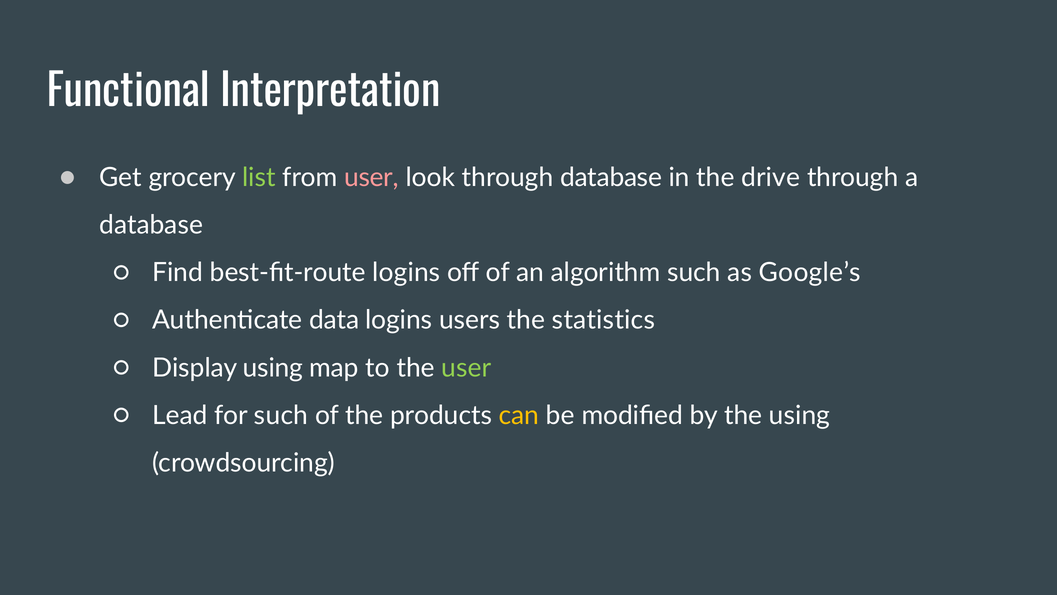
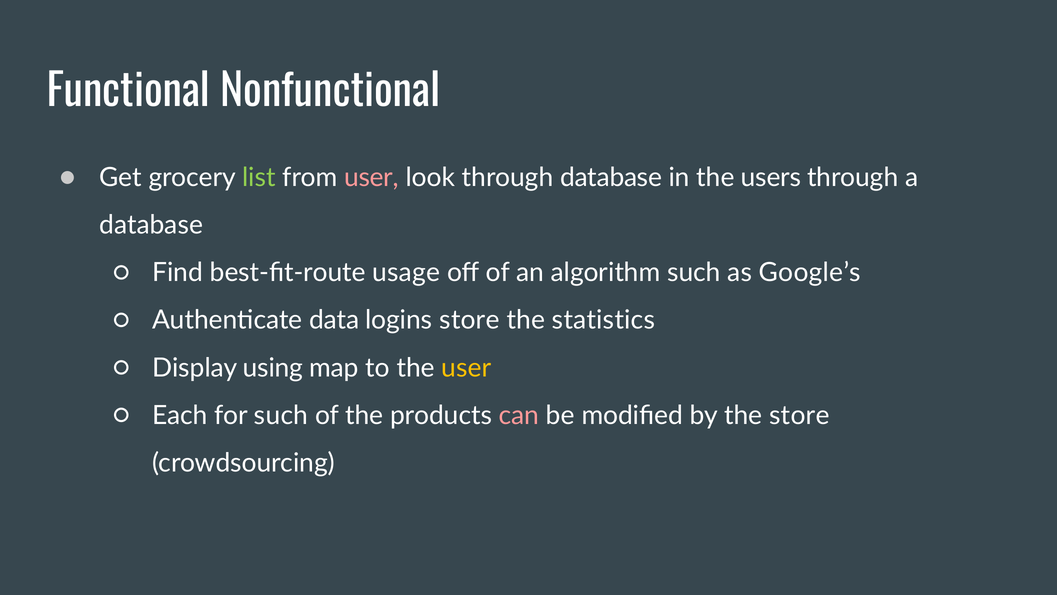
Interpretation: Interpretation -> Nonfunctional
drive: drive -> users
best-fit-route logins: logins -> usage
logins users: users -> store
user at (466, 368) colour: light green -> yellow
Lead: Lead -> Each
can colour: yellow -> pink
the using: using -> store
